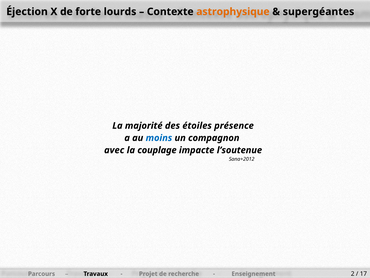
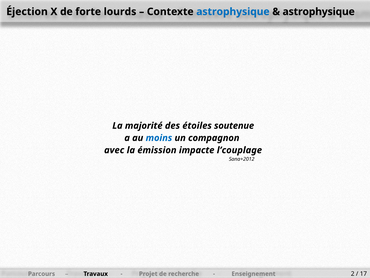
astrophysique at (233, 12) colour: orange -> blue
supergéantes at (319, 12): supergéantes -> astrophysique
présence: présence -> soutenue
couplage: couplage -> émission
l’soutenue: l’soutenue -> l’couplage
